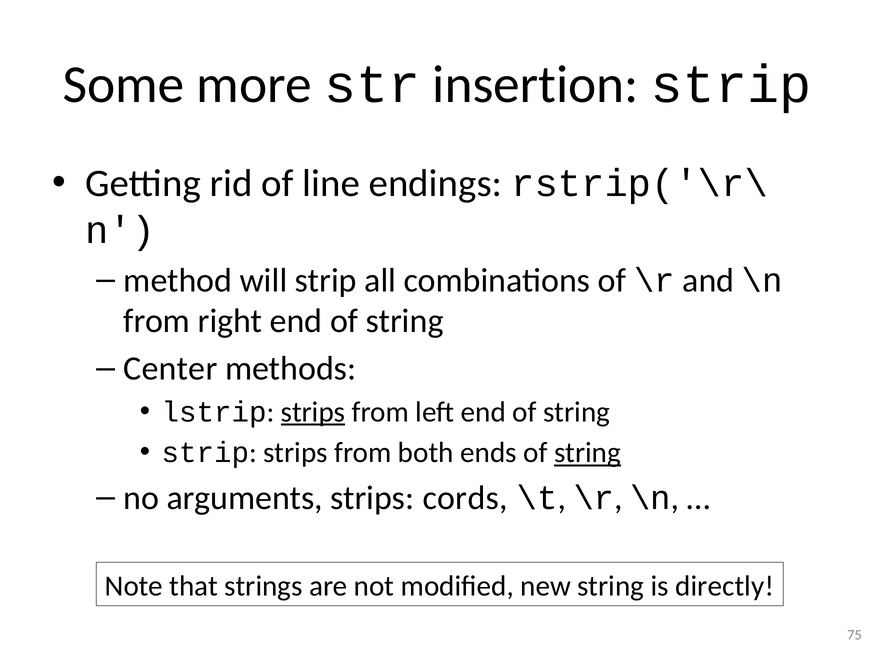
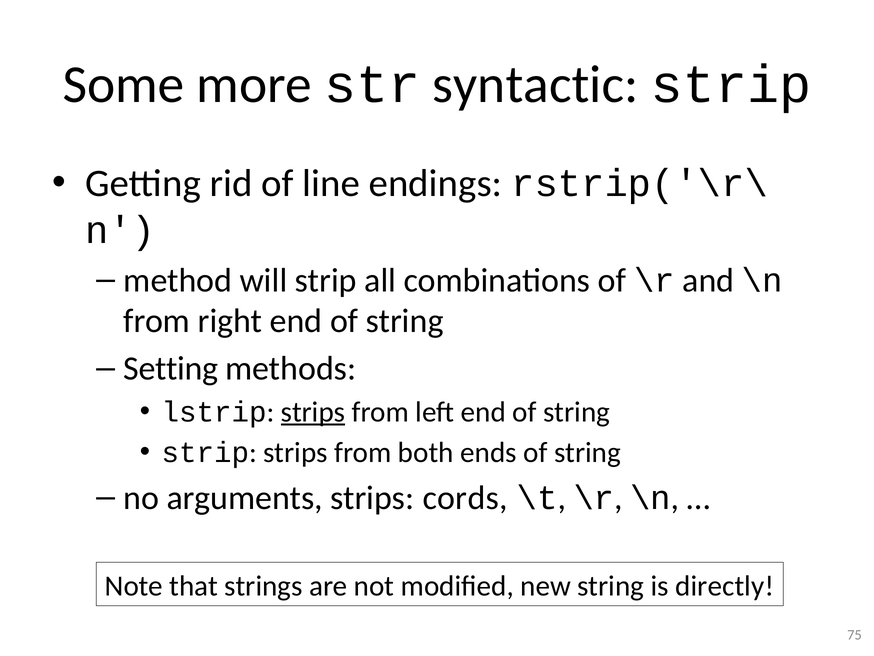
insertion: insertion -> syntactic
Center: Center -> Setting
string at (588, 453) underline: present -> none
